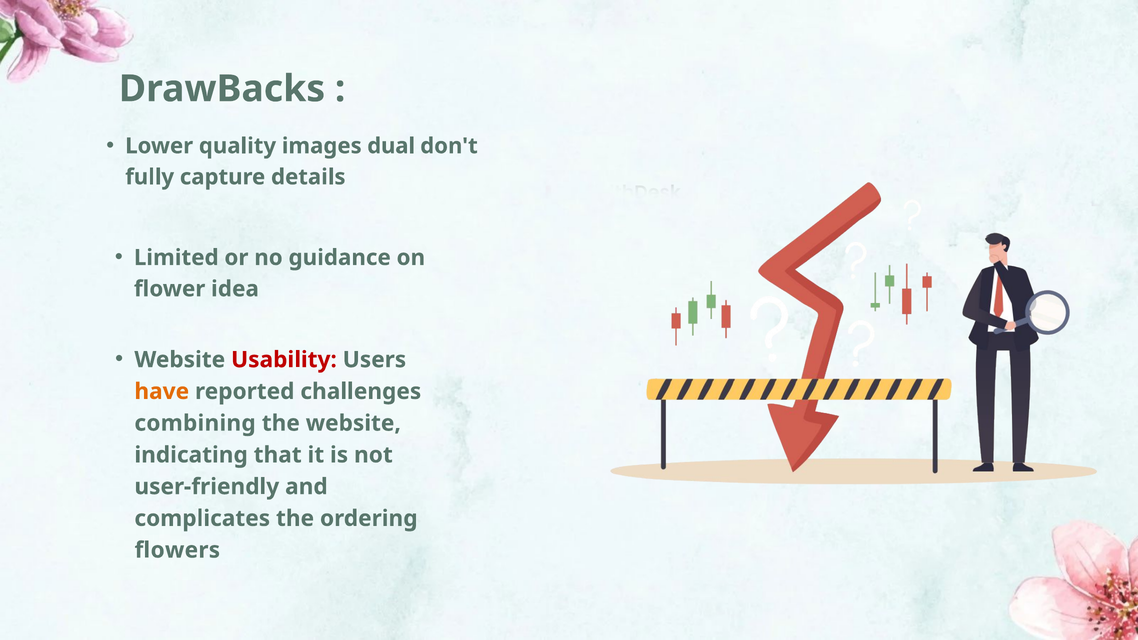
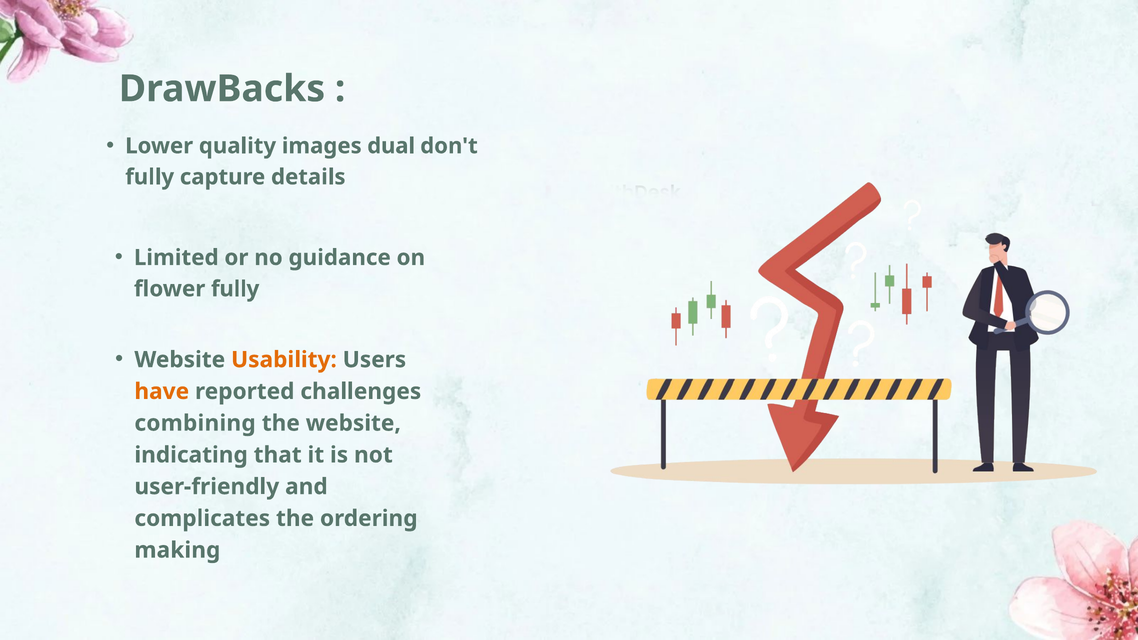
flower idea: idea -> fully
Usability colour: red -> orange
flowers: flowers -> making
